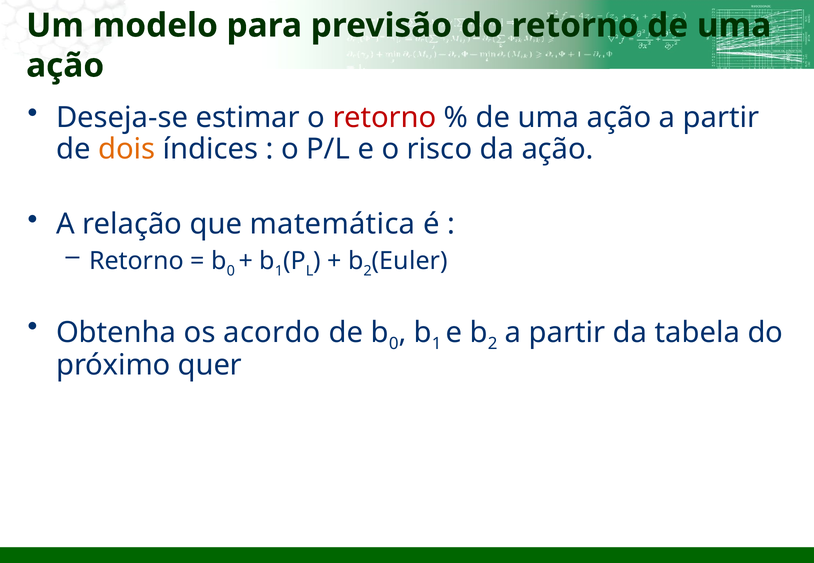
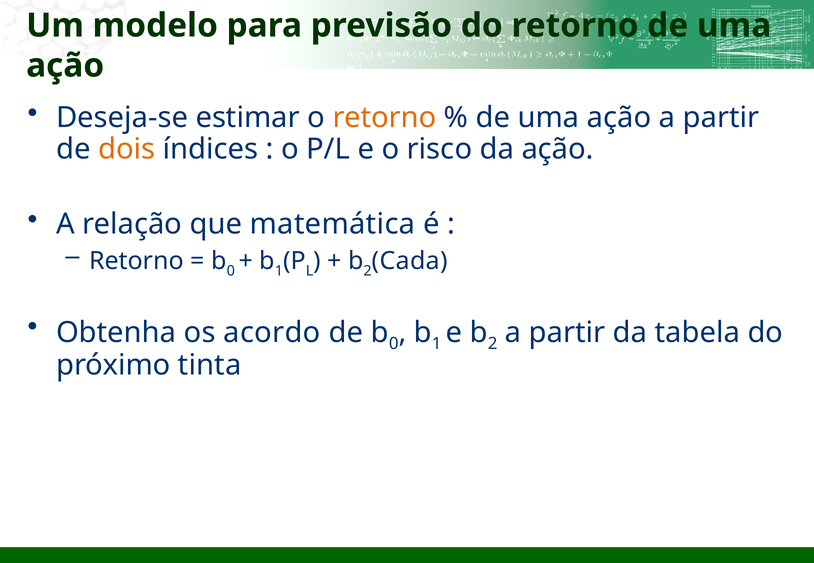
retorno at (384, 118) colour: red -> orange
Euler: Euler -> Cada
quer: quer -> tinta
